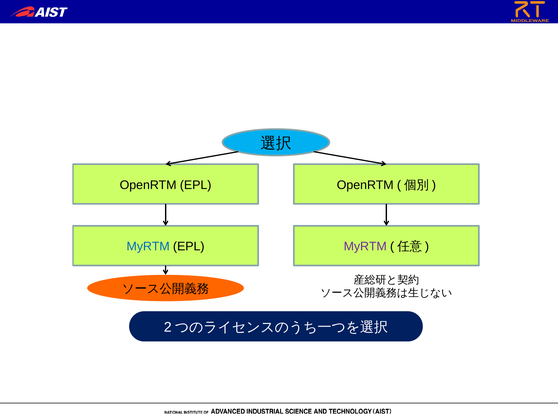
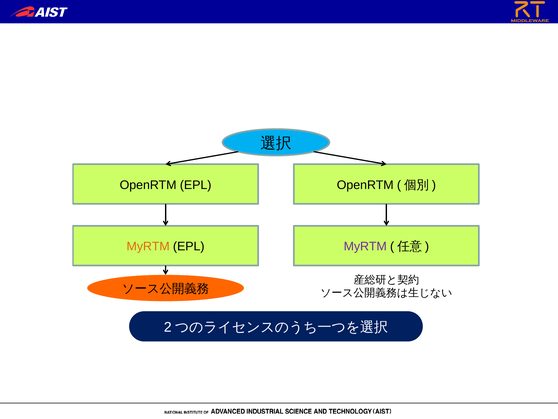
MyRTM at (148, 246) colour: blue -> orange
